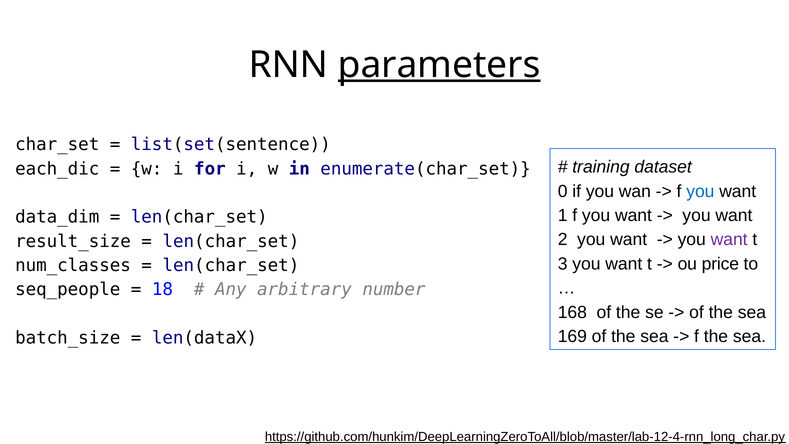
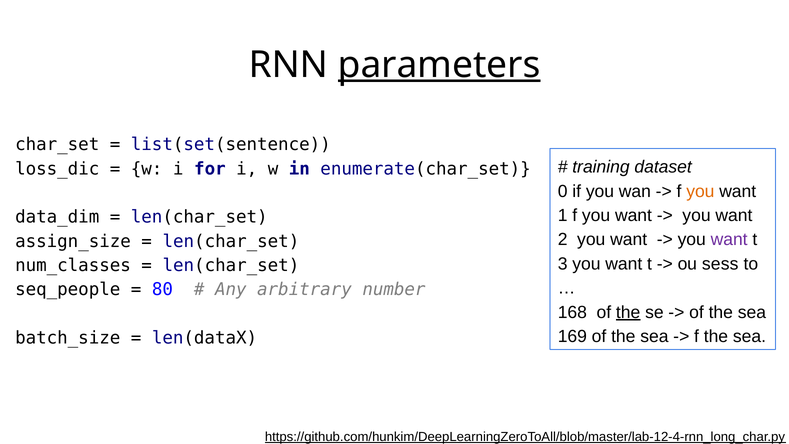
each_dic: each_dic -> loss_dic
you at (700, 191) colour: blue -> orange
result_size: result_size -> assign_size
price: price -> sess
18: 18 -> 80
the at (628, 312) underline: none -> present
